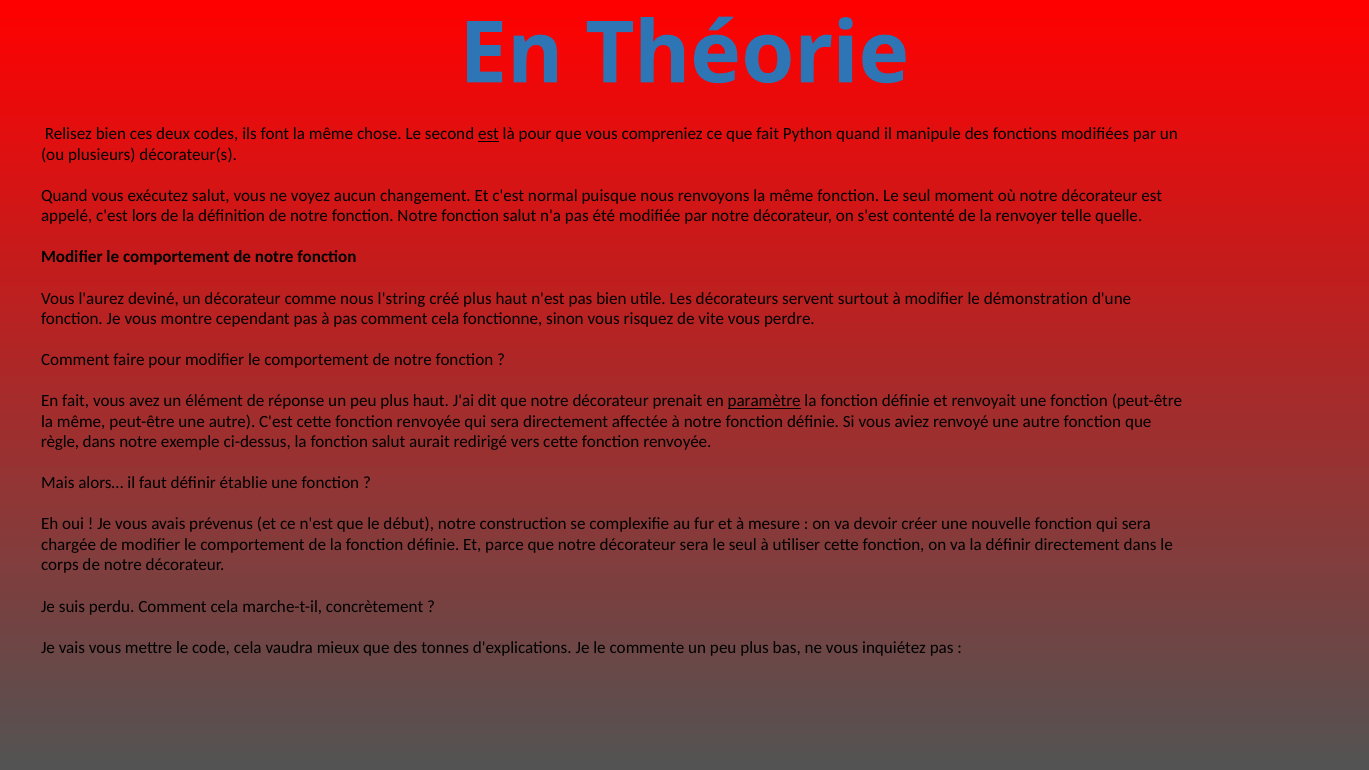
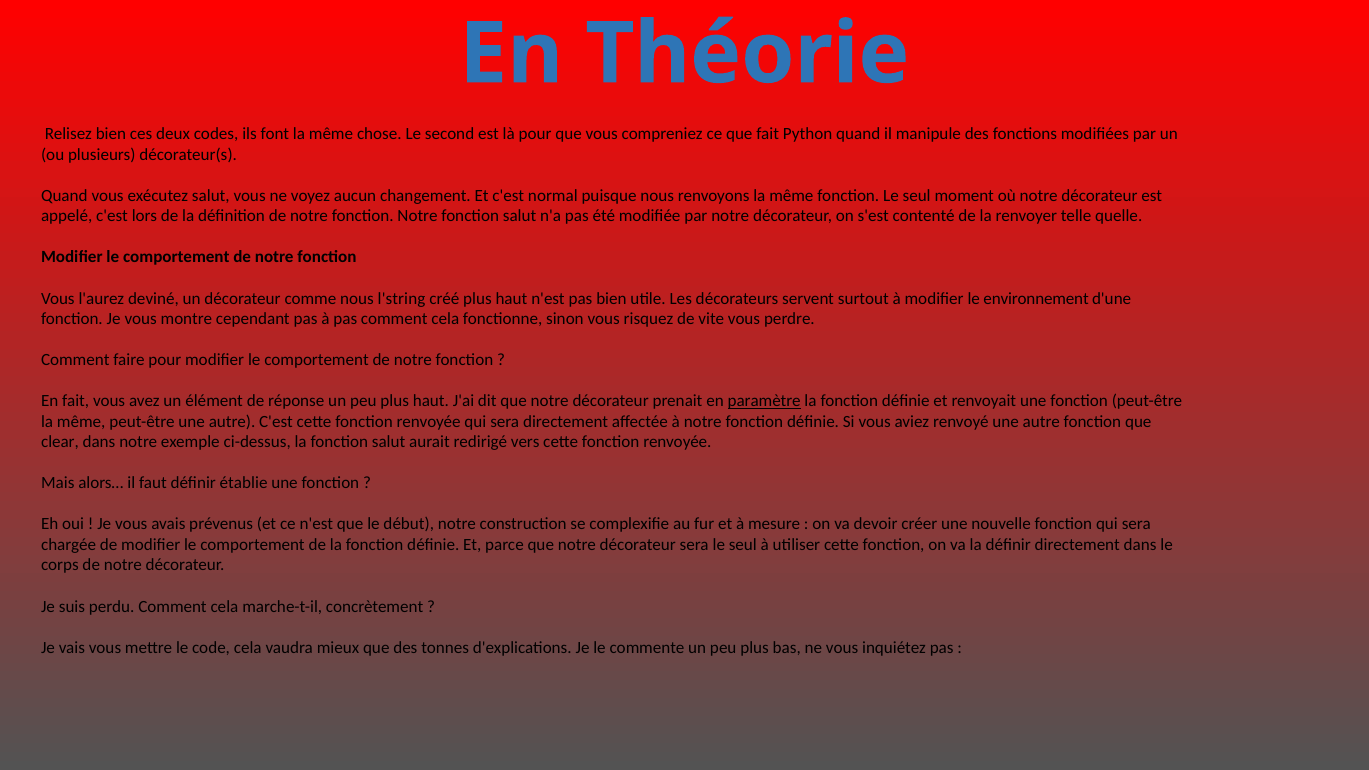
est at (488, 134) underline: present -> none
démonstration: démonstration -> environnement
règle: règle -> clear
